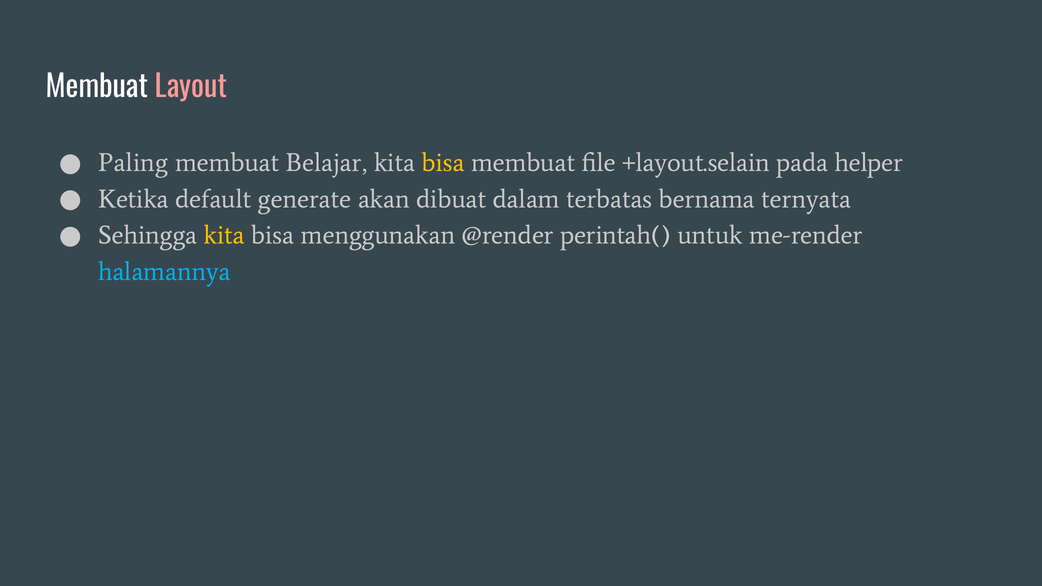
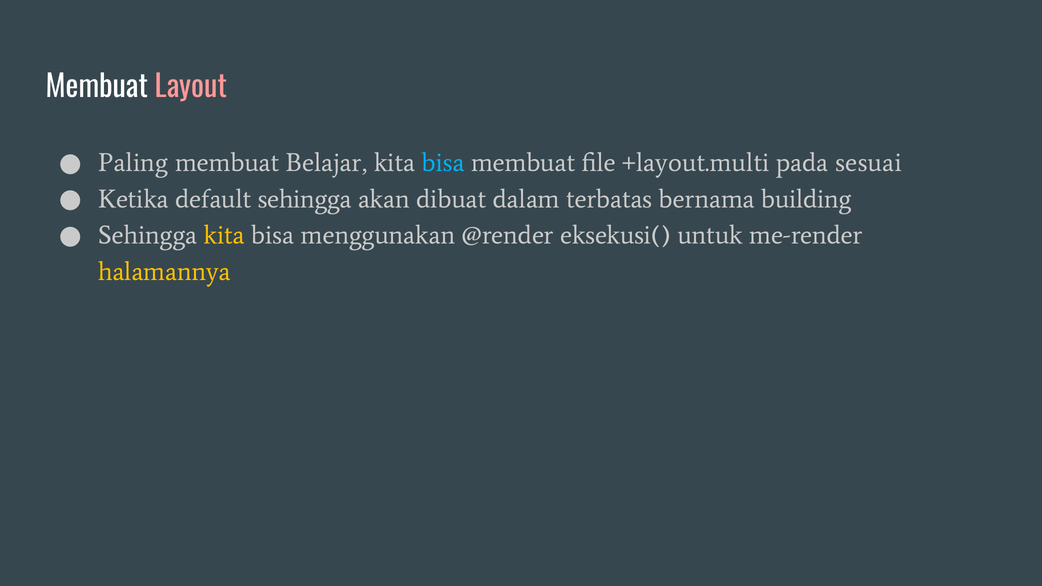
bisa at (443, 163) colour: yellow -> light blue
+layout.selain: +layout.selain -> +layout.multi
helper: helper -> sesuai
default generate: generate -> sehingga
ternyata: ternyata -> building
perintah(: perintah( -> eksekusi(
halamannya colour: light blue -> yellow
